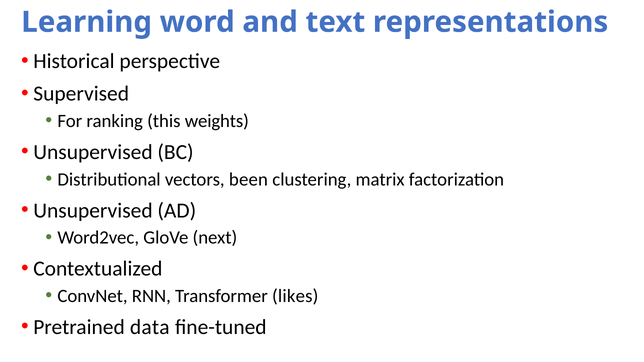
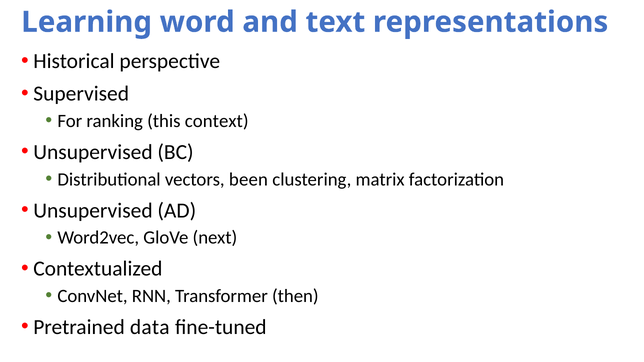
weights: weights -> context
likes: likes -> then
